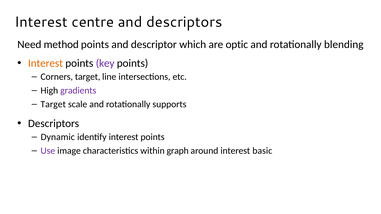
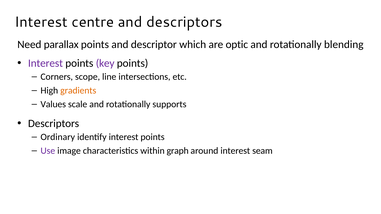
method: method -> parallax
Interest at (45, 63) colour: orange -> purple
Corners target: target -> scope
gradients colour: purple -> orange
Target at (53, 105): Target -> Values
Dynamic: Dynamic -> Ordinary
basic: basic -> seam
